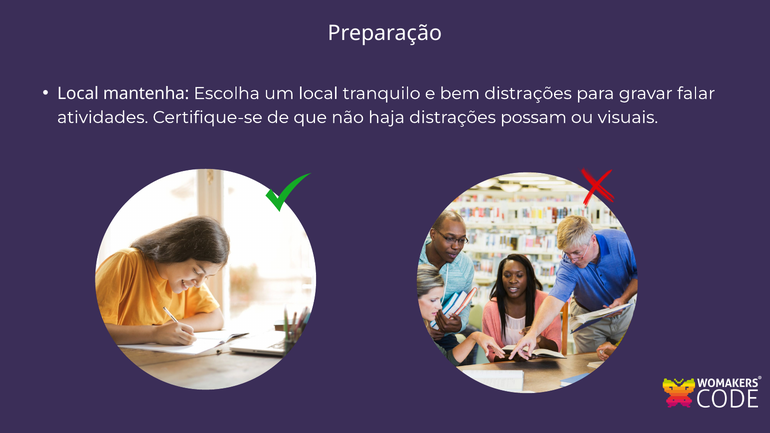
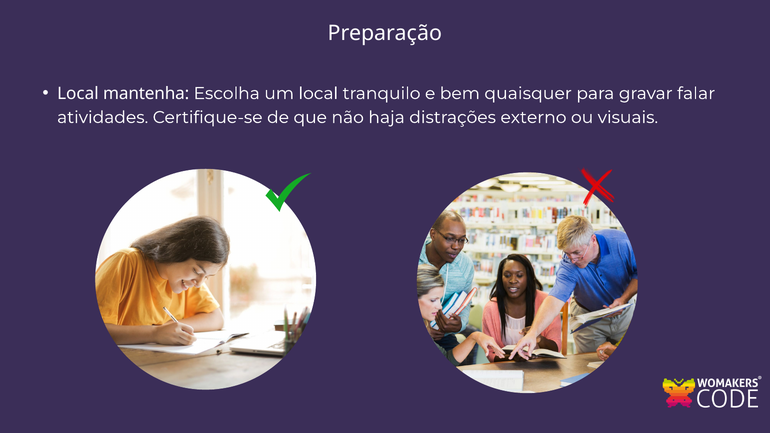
bem distrações: distrações -> quaisquer
possam: possam -> externo
